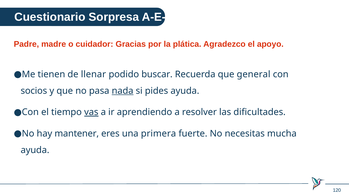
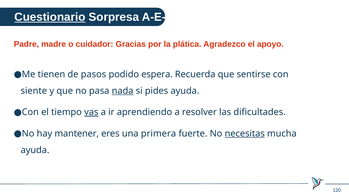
Cuestionario underline: none -> present
llenar: llenar -> pasos
buscar: buscar -> espera
general: general -> sentirse
socios: socios -> siente
necesitas underline: none -> present
